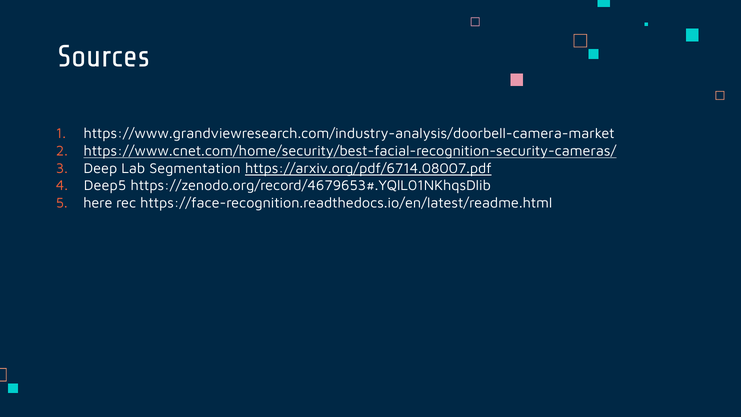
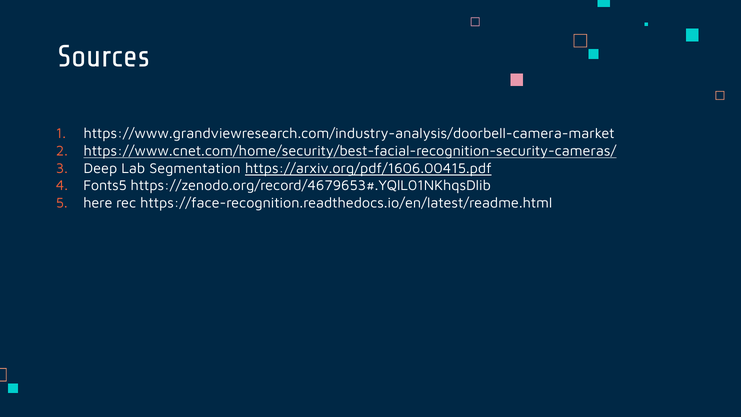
https://arxiv.org/pdf/6714.08007.pdf: https://arxiv.org/pdf/6714.08007.pdf -> https://arxiv.org/pdf/1606.00415.pdf
Deep5: Deep5 -> Fonts5
